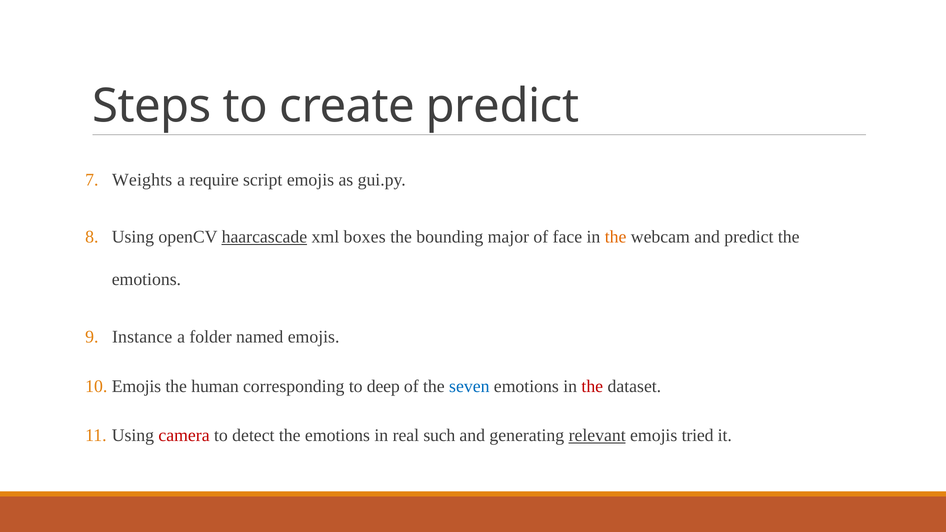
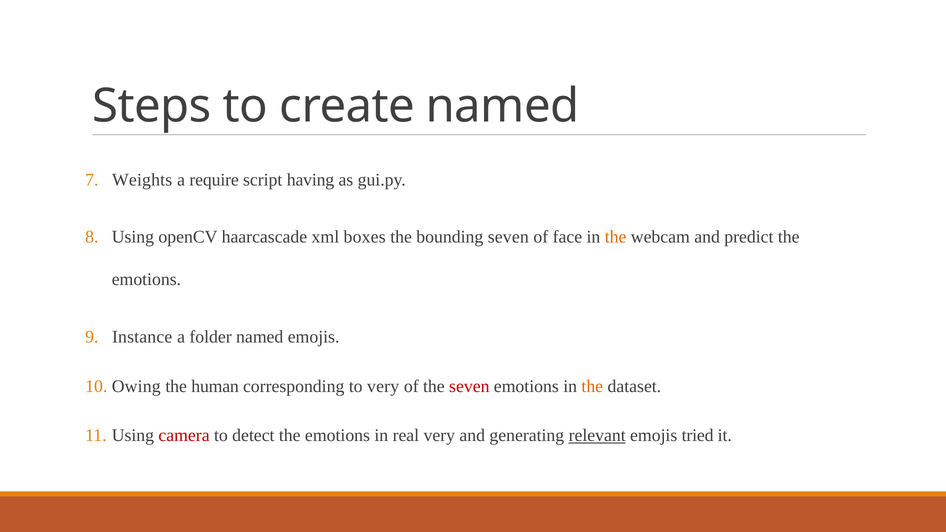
create predict: predict -> named
script emojis: emojis -> having
haarcascade underline: present -> none
bounding major: major -> seven
Emojis at (136, 386): Emojis -> Owing
to deep: deep -> very
seven at (469, 386) colour: blue -> red
the at (592, 386) colour: red -> orange
real such: such -> very
